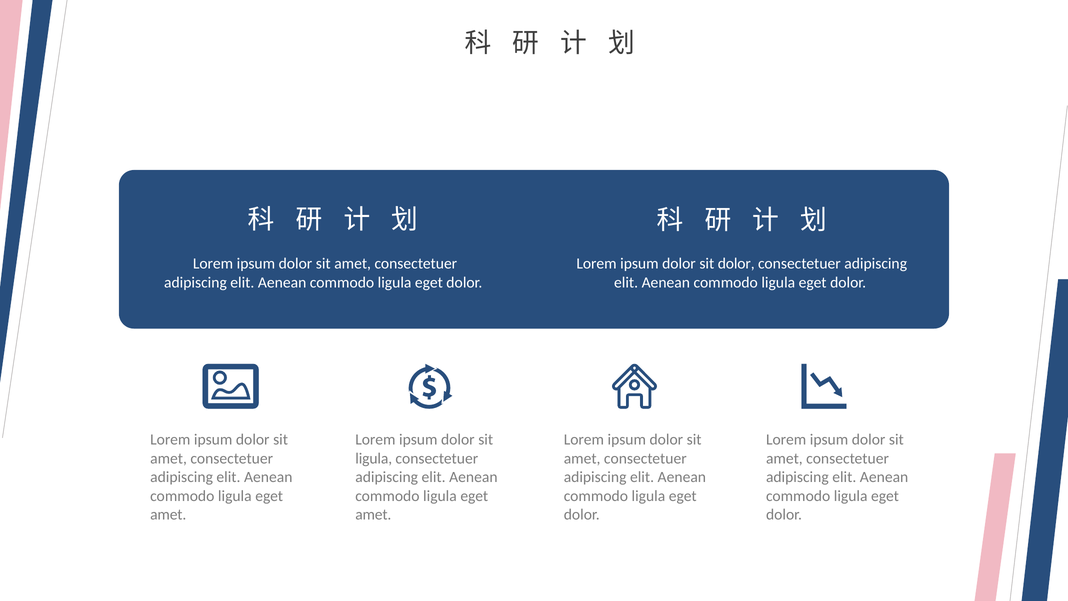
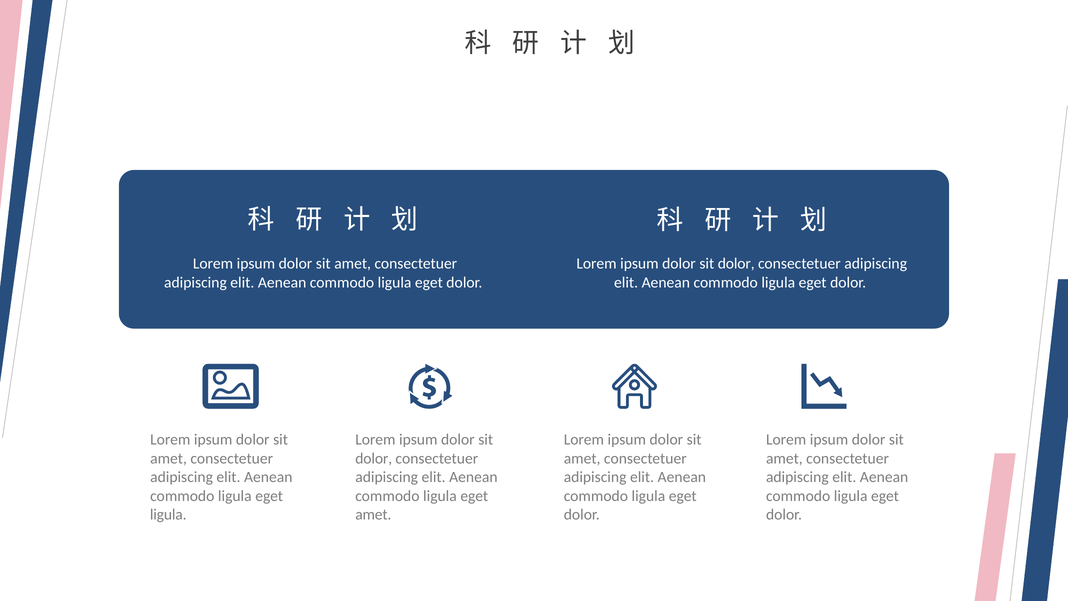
ligula at (374, 458): ligula -> dolor
amet at (168, 514): amet -> ligula
